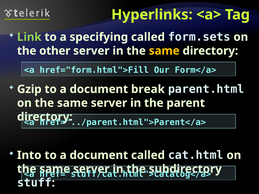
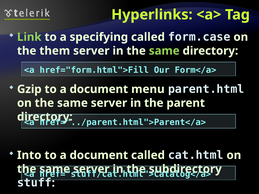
form.sets: form.sets -> form.case
other: other -> them
same at (164, 51) colour: yellow -> light green
break: break -> menu
